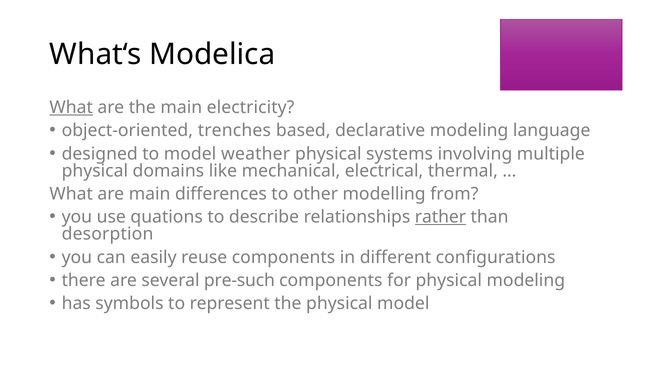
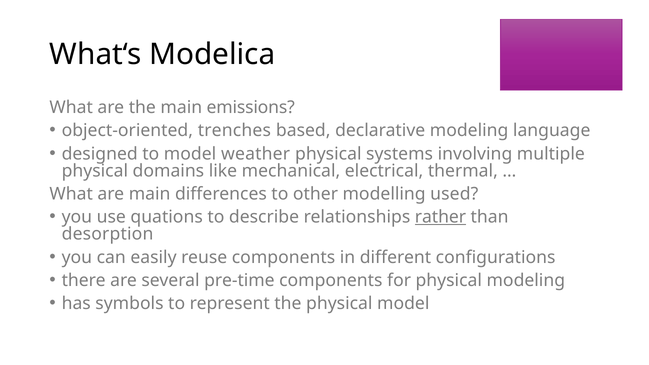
What at (71, 107) underline: present -> none
electricity: electricity -> emissions
from: from -> used
pre-such: pre-such -> pre-time
